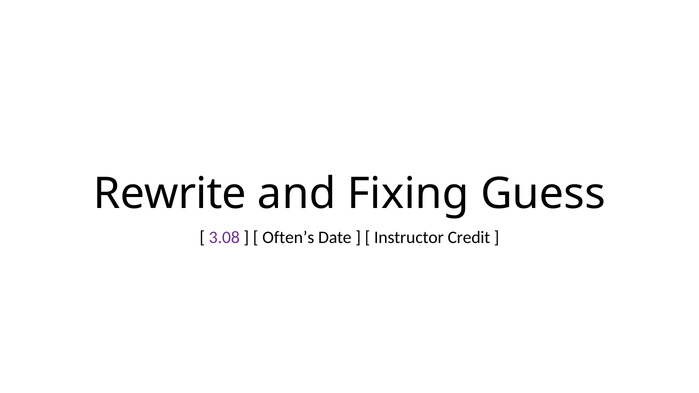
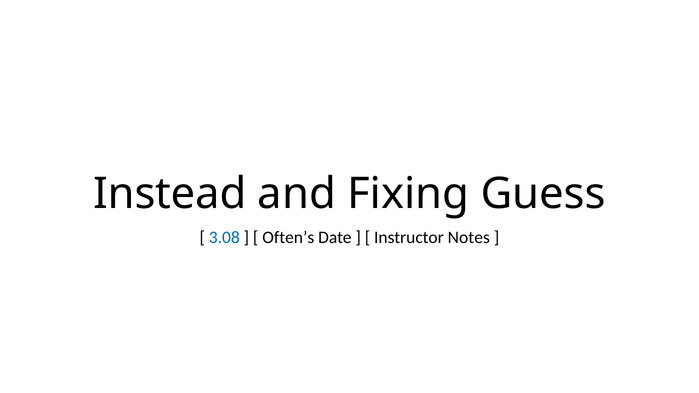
Rewrite: Rewrite -> Instead
3.08 colour: purple -> blue
Credit: Credit -> Notes
